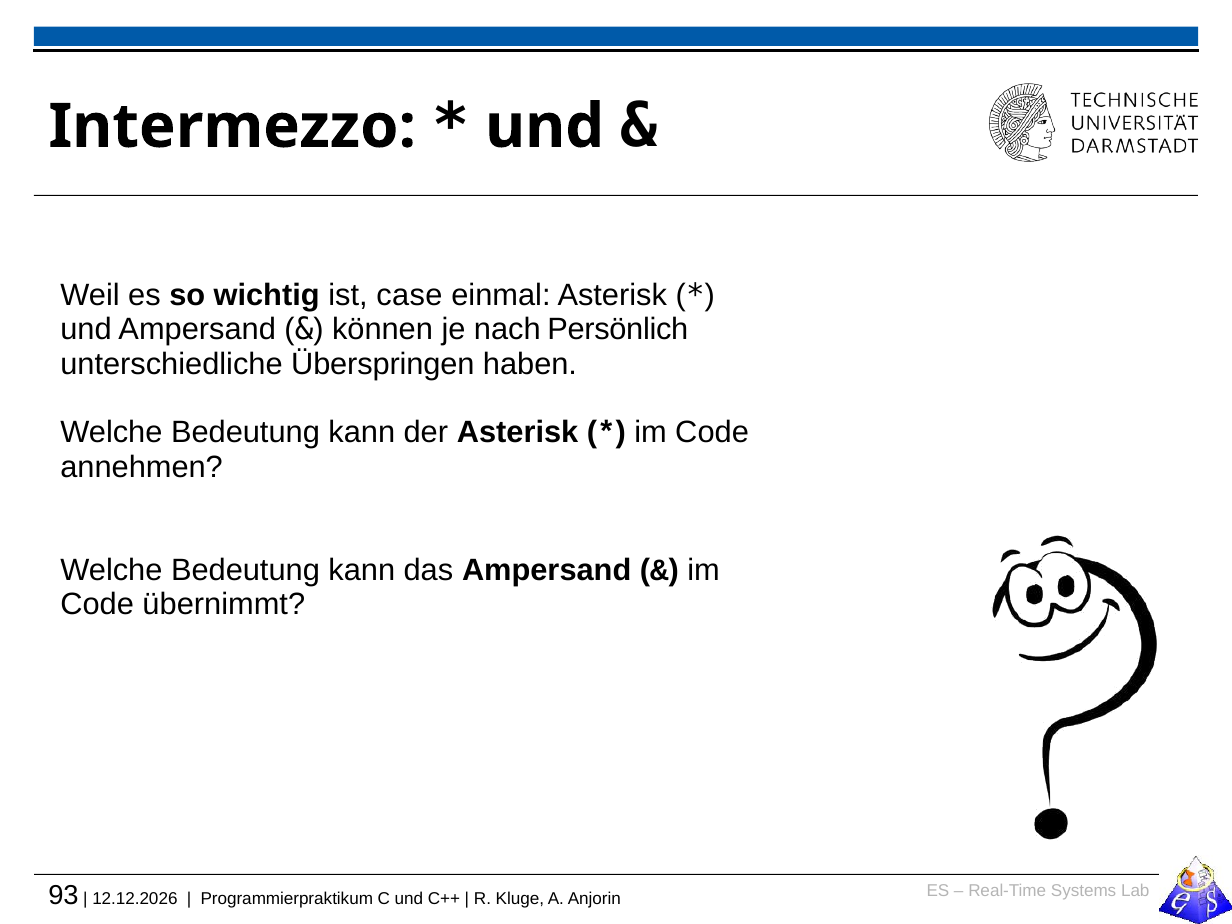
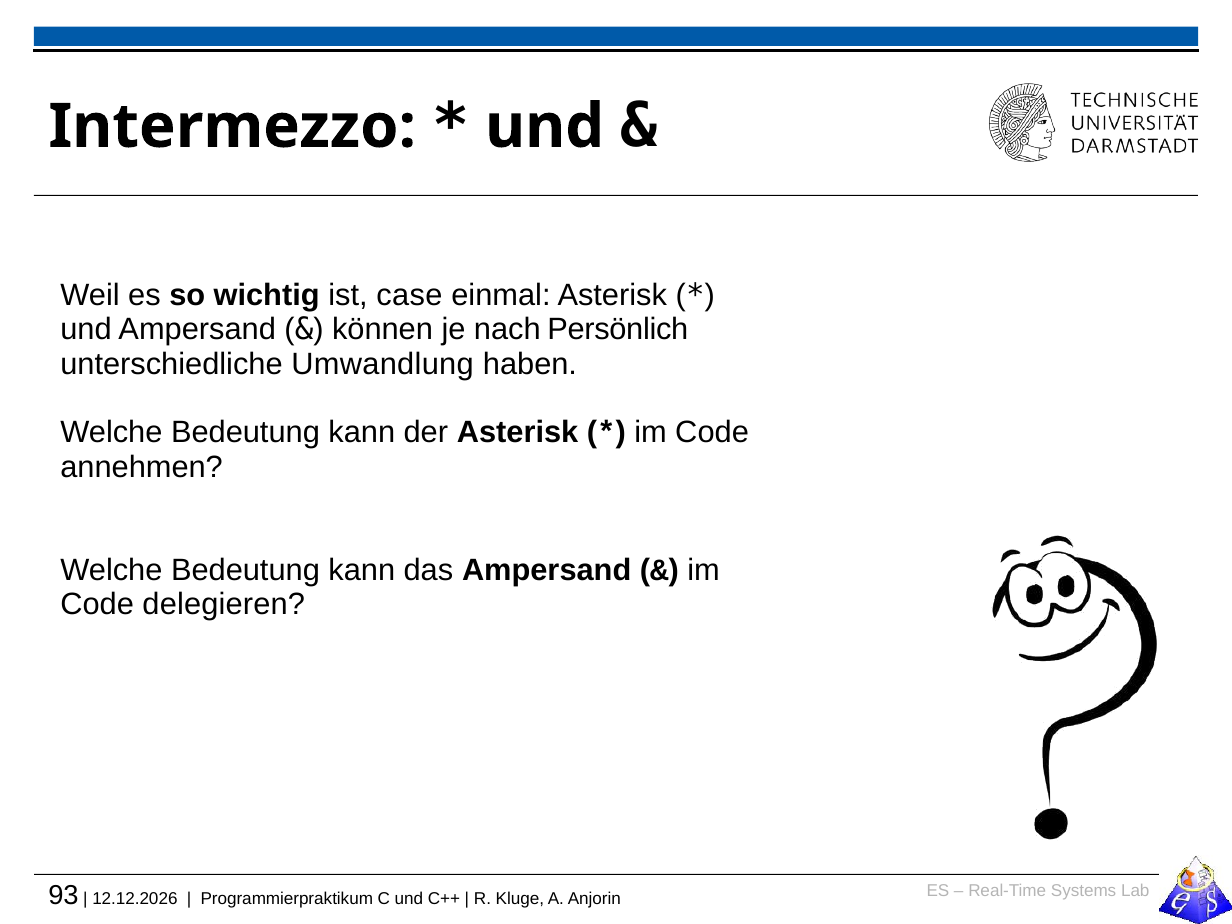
Überspringen: Überspringen -> Umwandlung
übernimmt: übernimmt -> delegieren
